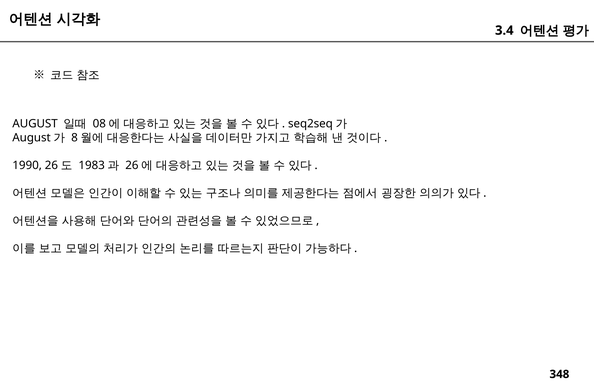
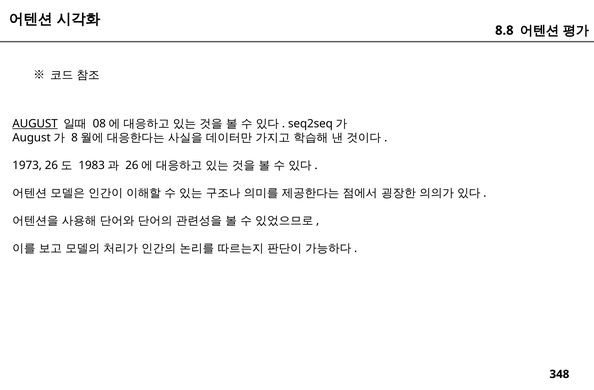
3.4: 3.4 -> 8.8
AUGUST underline: none -> present
1990: 1990 -> 1973
